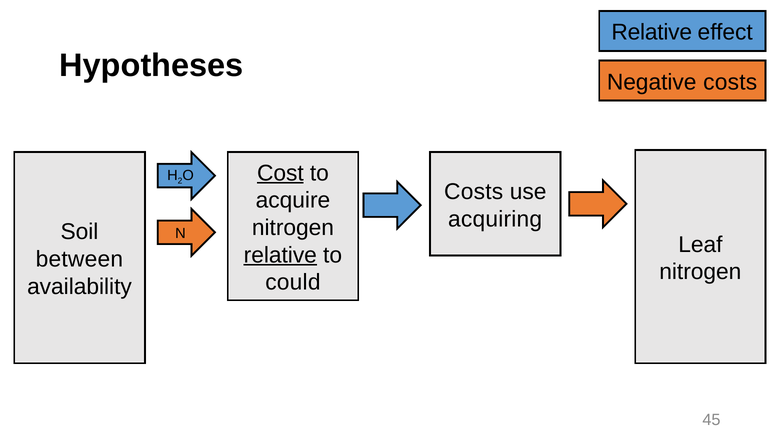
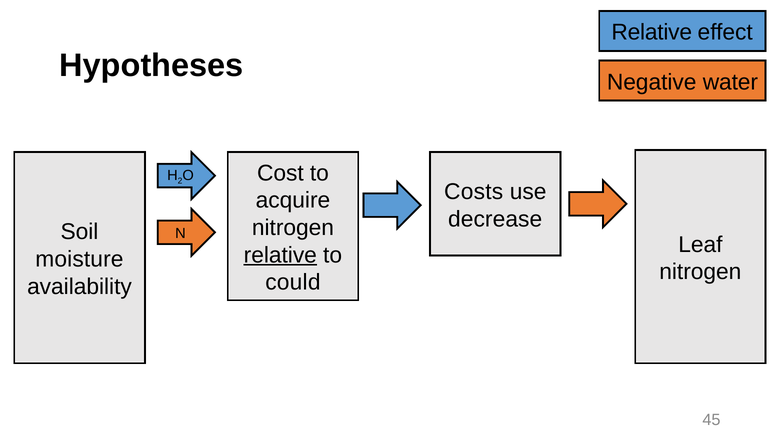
Negative costs: costs -> water
Cost underline: present -> none
acquiring: acquiring -> decrease
between: between -> moisture
